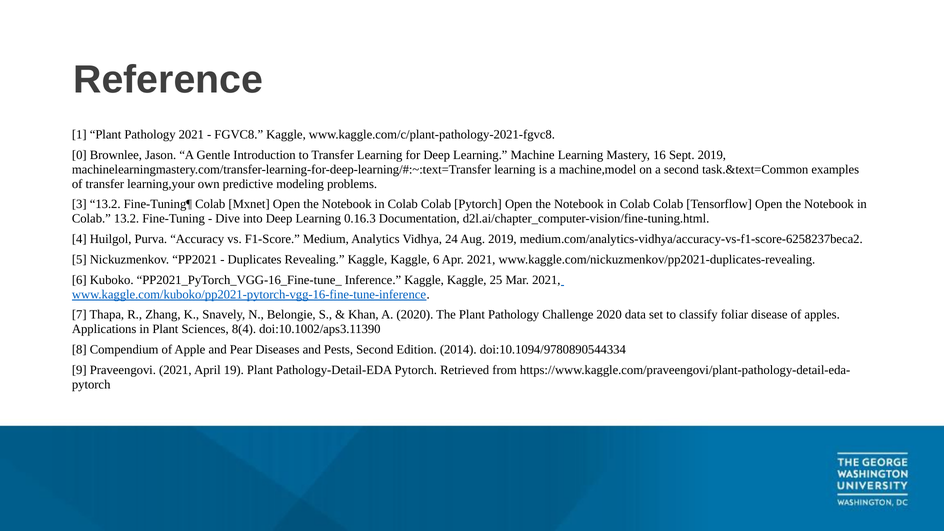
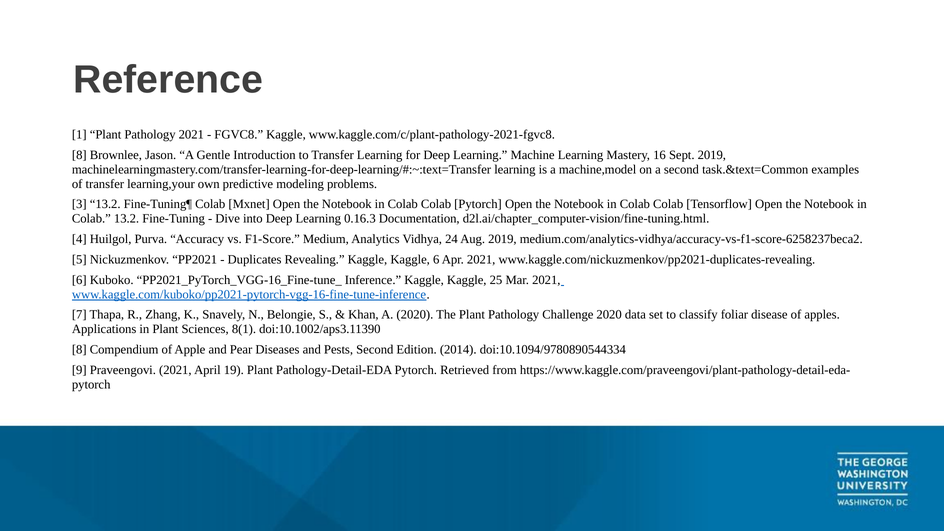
0 at (79, 155): 0 -> 8
8(4: 8(4 -> 8(1
